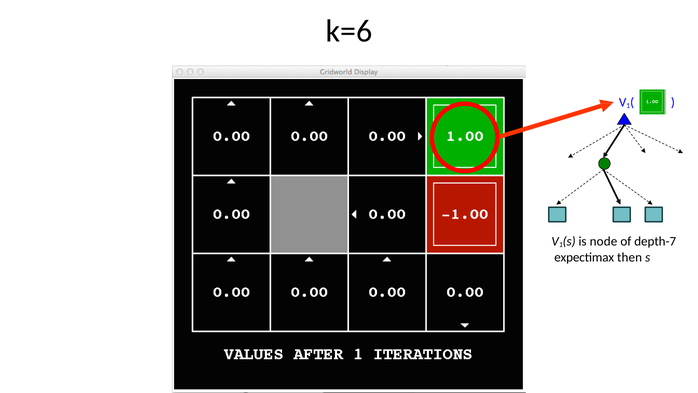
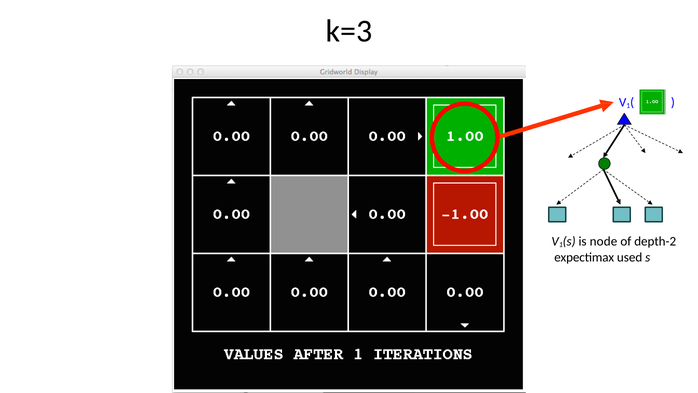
k=6: k=6 -> k=3
depth-7: depth-7 -> depth-2
then: then -> used
